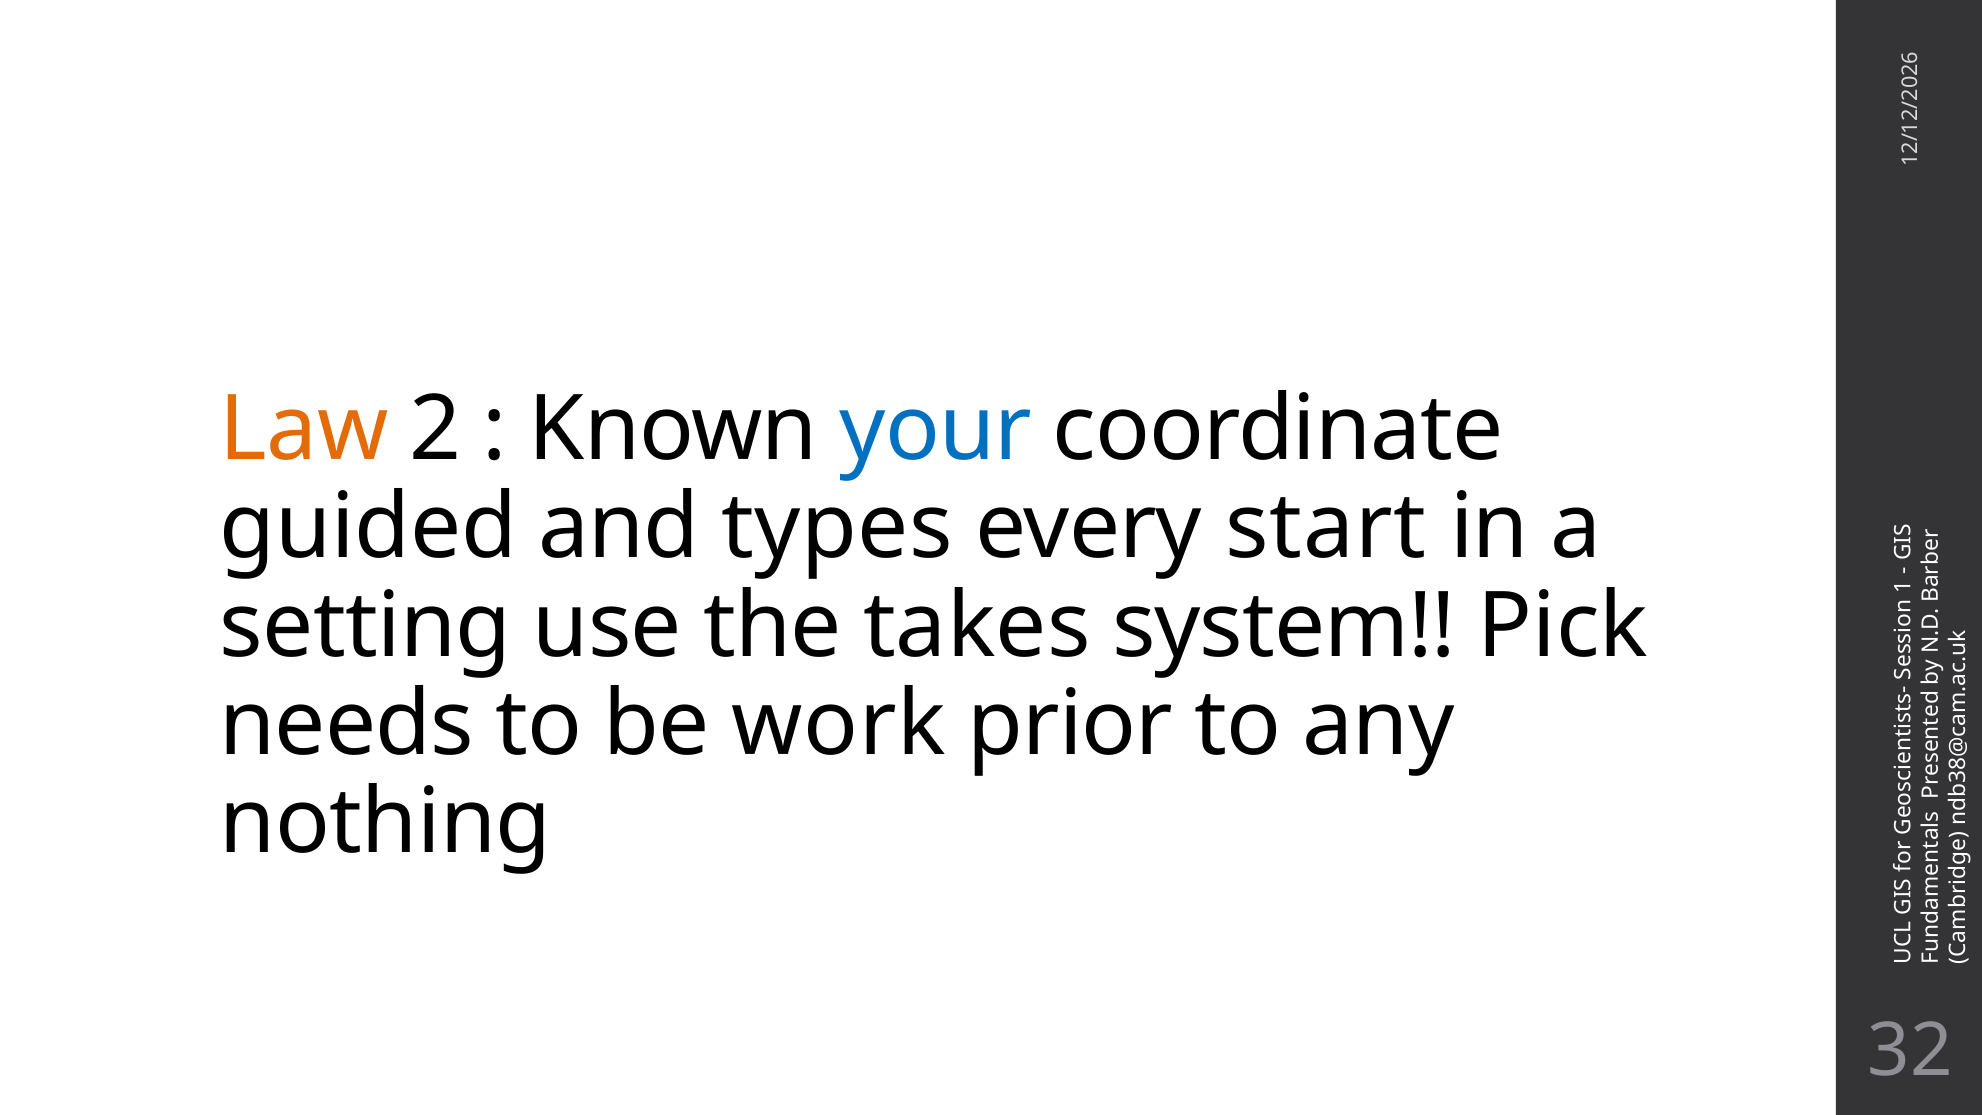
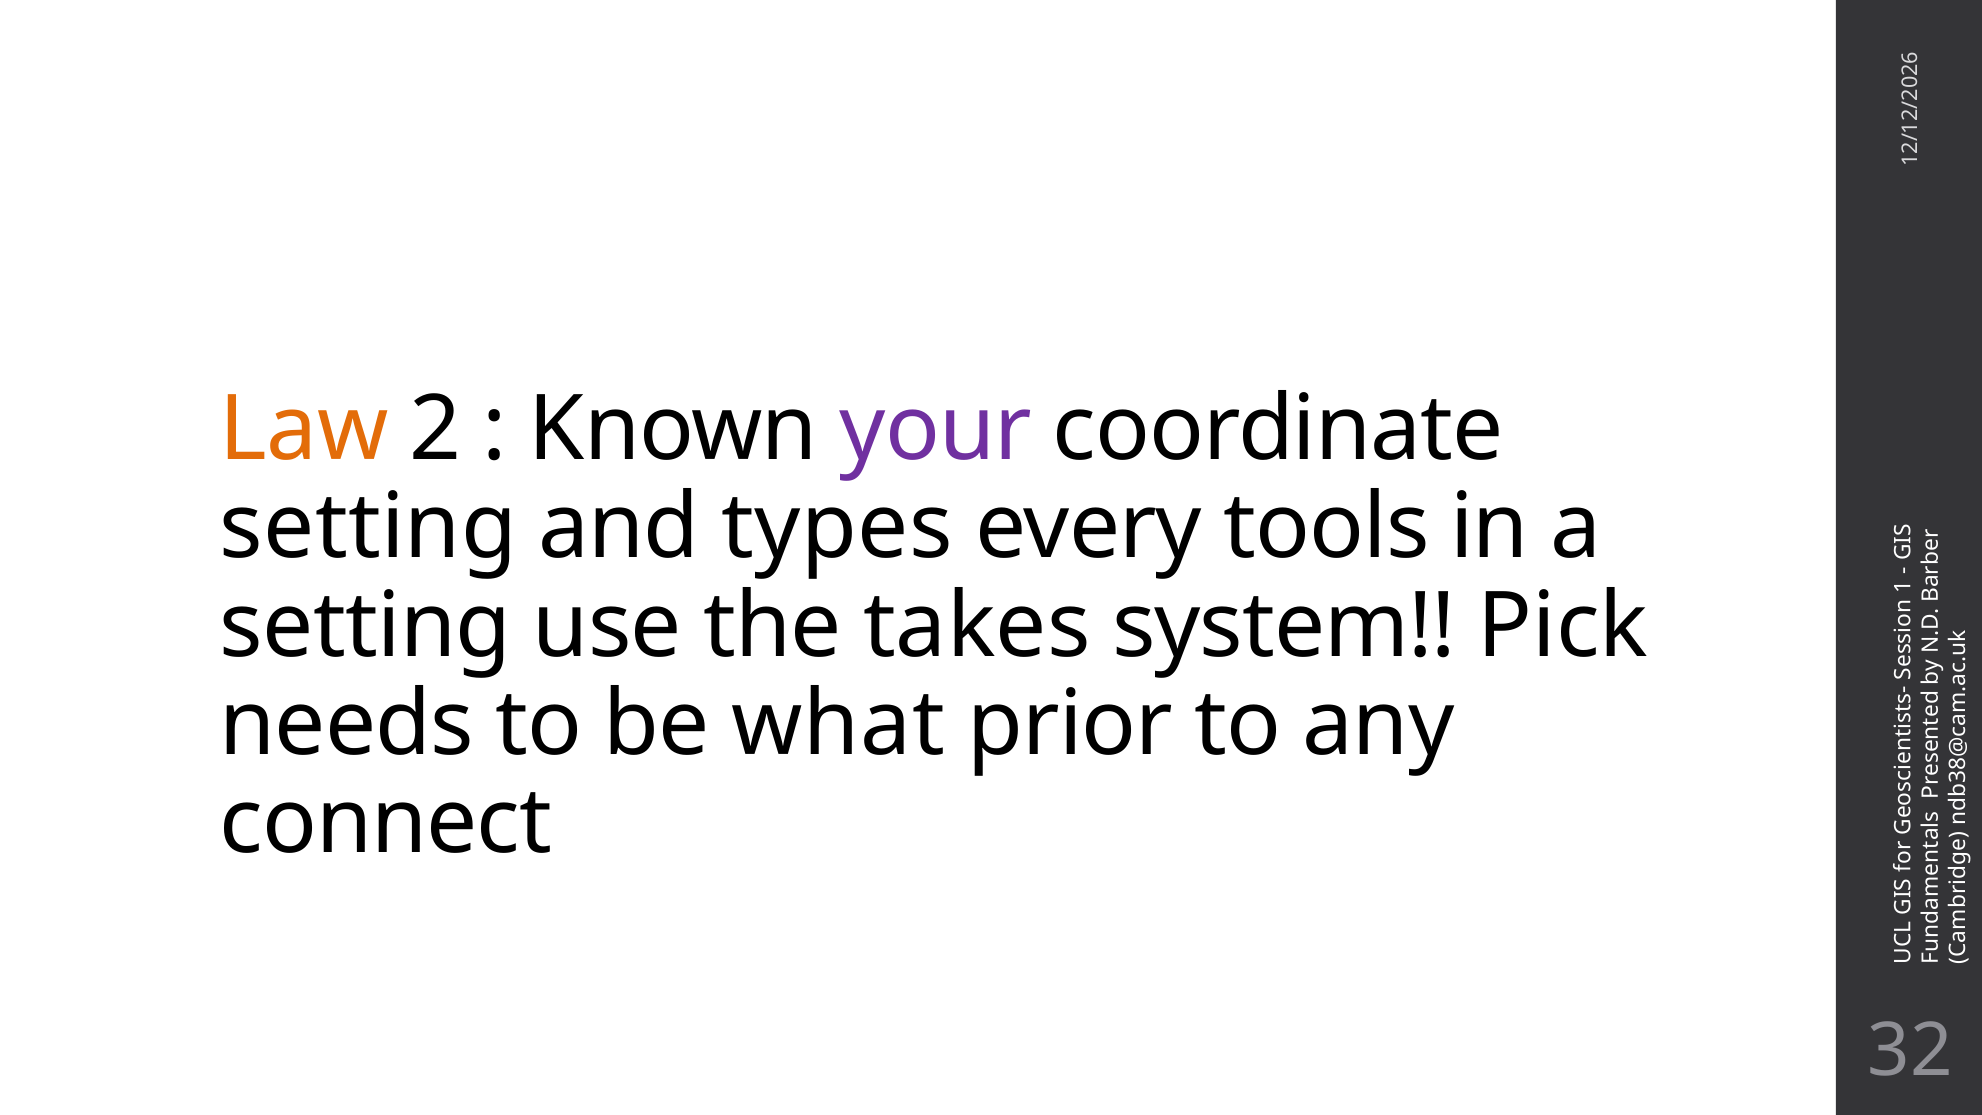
your colour: blue -> purple
guided at (369, 528): guided -> setting
start: start -> tools
work: work -> what
nothing: nothing -> connect
